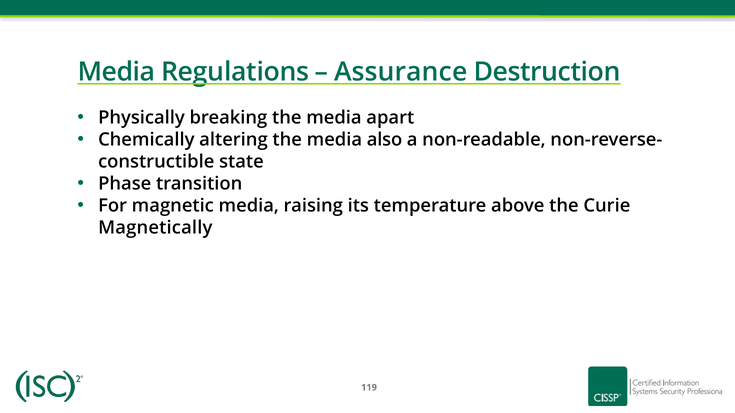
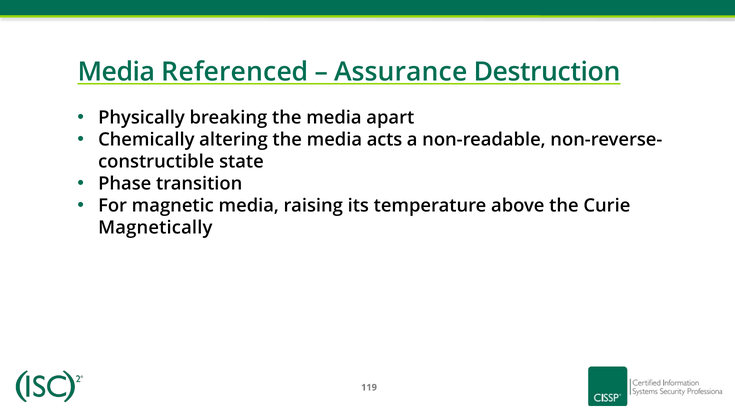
Regulations: Regulations -> Referenced
also: also -> acts
